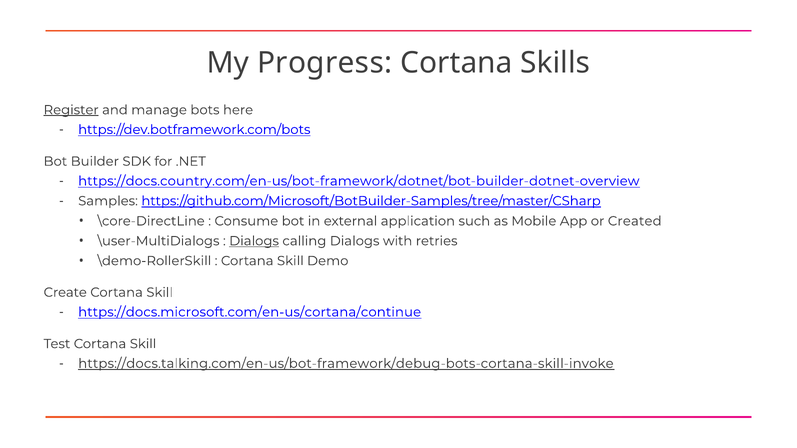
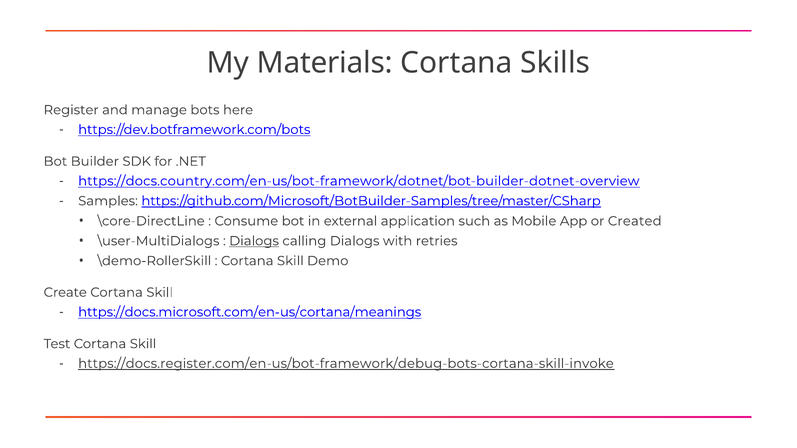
Progress: Progress -> Materials
Register underline: present -> none
https://docs.microsoft.com/en-us/cortana/continue: https://docs.microsoft.com/en-us/cortana/continue -> https://docs.microsoft.com/en-us/cortana/meanings
https://docs.talking.com/en-us/bot-framework/debug-bots-cortana-skill-invoke: https://docs.talking.com/en-us/bot-framework/debug-bots-cortana-skill-invoke -> https://docs.register.com/en-us/bot-framework/debug-bots-cortana-skill-invoke
